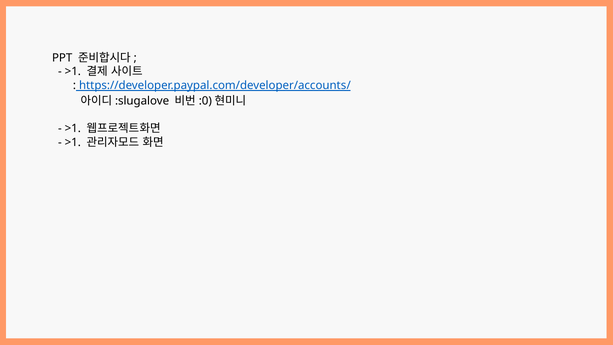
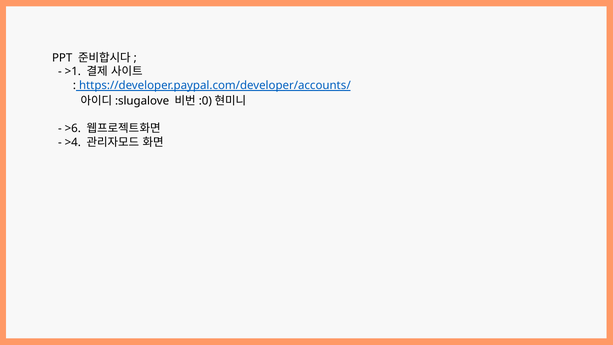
>1 at (73, 129): >1 -> >6
>1 at (73, 142): >1 -> >4
